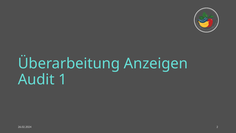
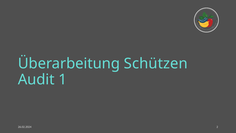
Anzeigen: Anzeigen -> Schützen
